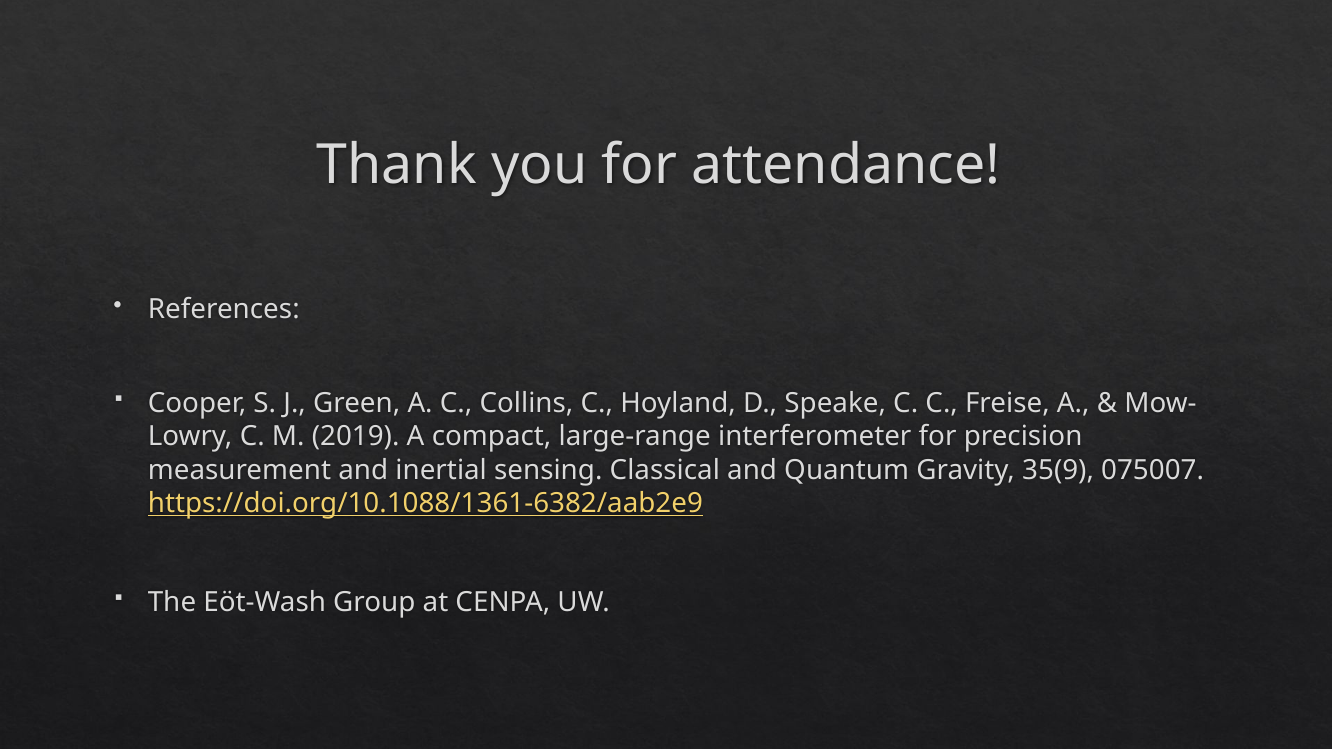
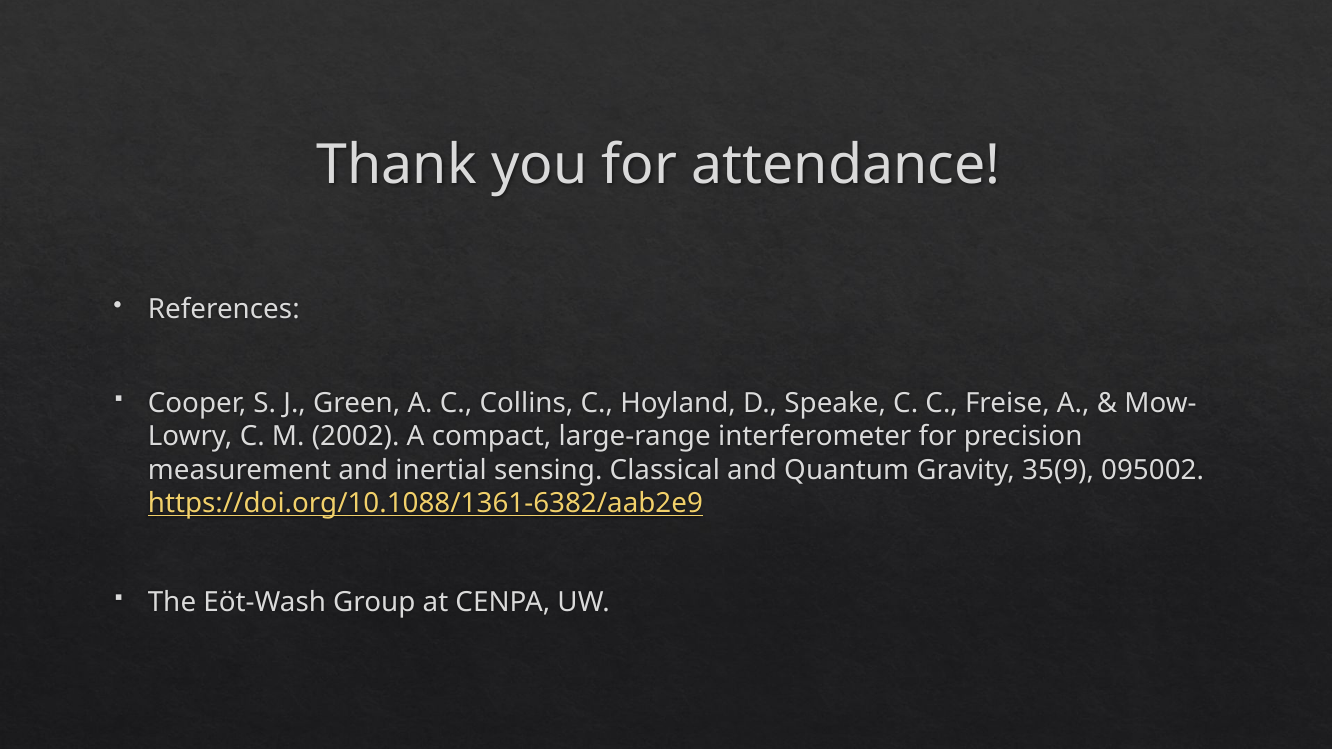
2019: 2019 -> 2002
075007: 075007 -> 095002
